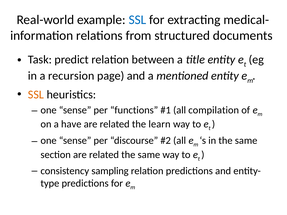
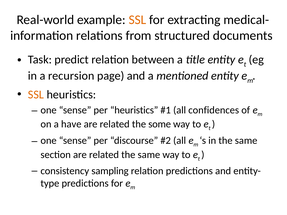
SSL at (137, 20) colour: blue -> orange
per functions: functions -> heuristics
compilation: compilation -> confidences
learn: learn -> some
